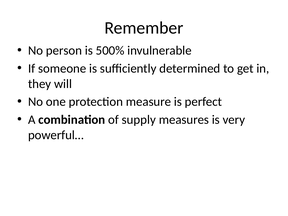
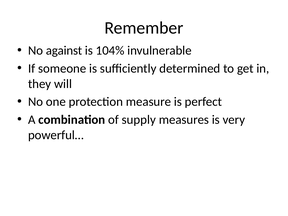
person: person -> against
500%: 500% -> 104%
